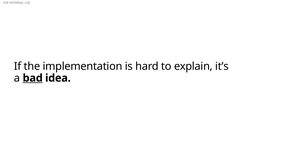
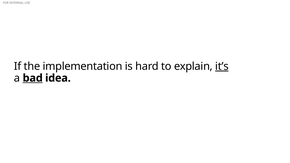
it’s underline: none -> present
